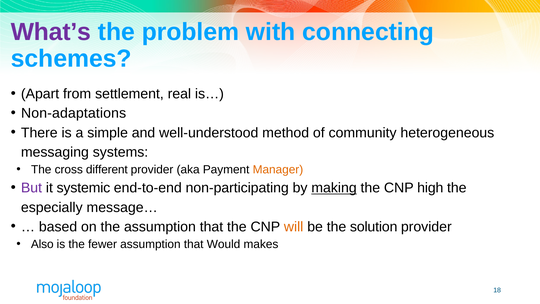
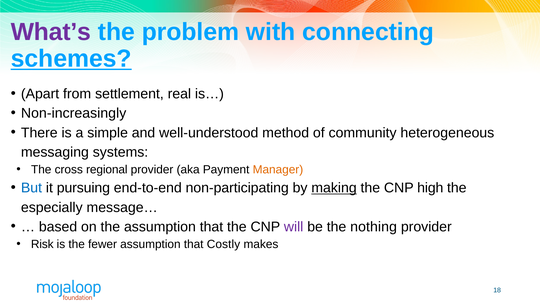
schemes underline: none -> present
Non-adaptations: Non-adaptations -> Non-increasingly
different: different -> regional
But colour: purple -> blue
systemic: systemic -> pursuing
will colour: orange -> purple
solution: solution -> nothing
Also: Also -> Risk
Would: Would -> Costly
